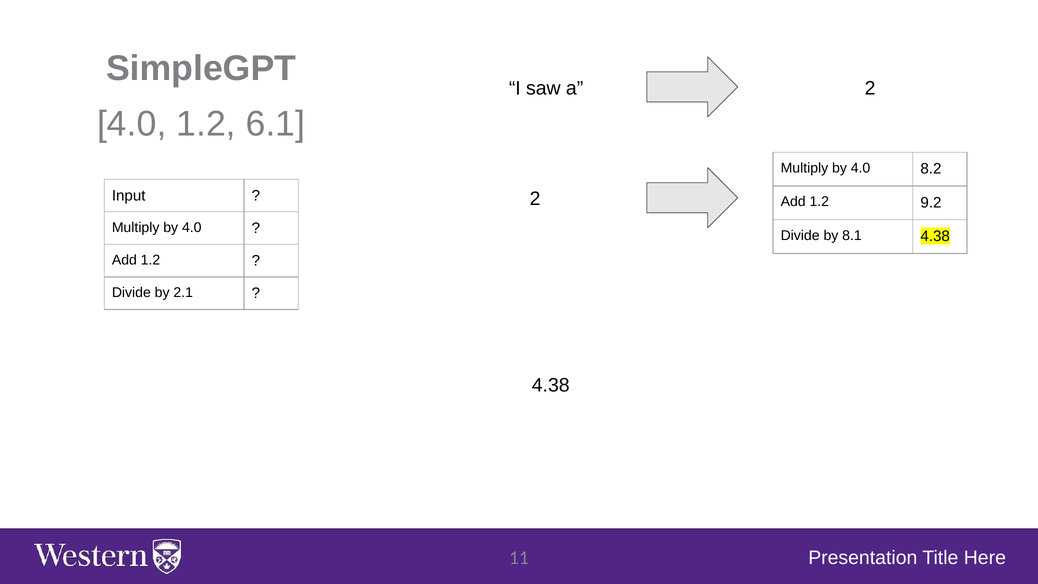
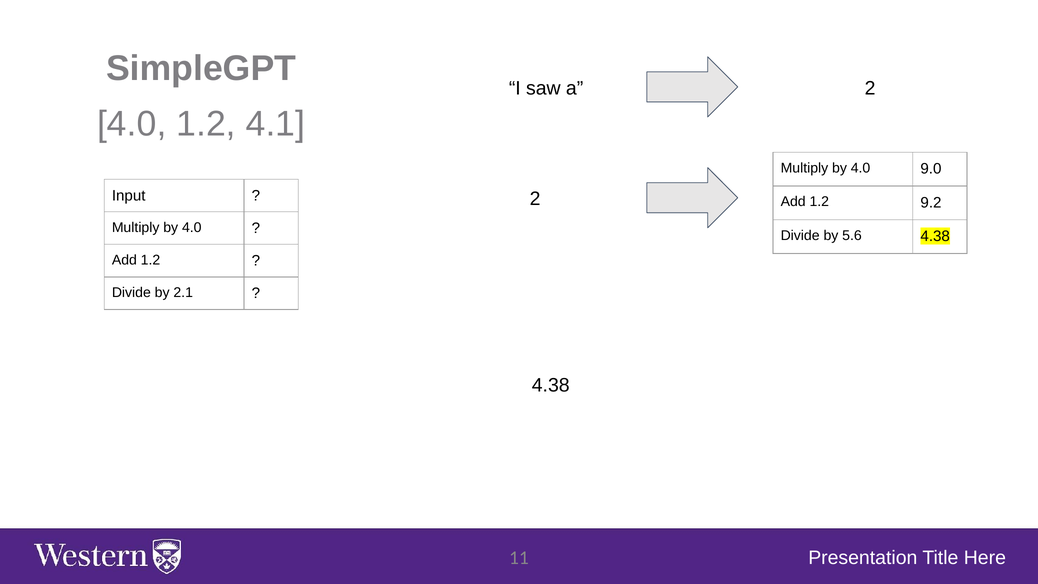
6.1: 6.1 -> 4.1
8.2: 8.2 -> 9.0
8.1: 8.1 -> 5.6
